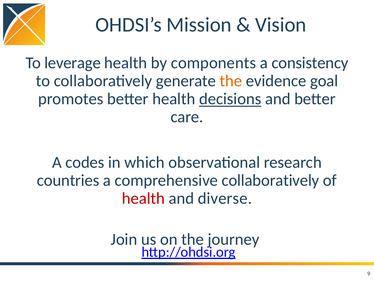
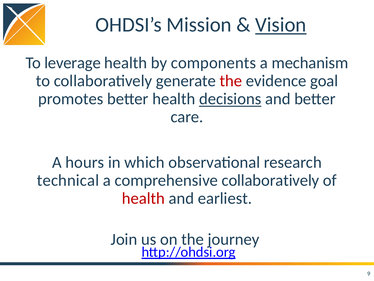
Vision underline: none -> present
consistency: consistency -> mechanism
the at (231, 81) colour: orange -> red
codes: codes -> hours
countries: countries -> technical
diverse: diverse -> earliest
